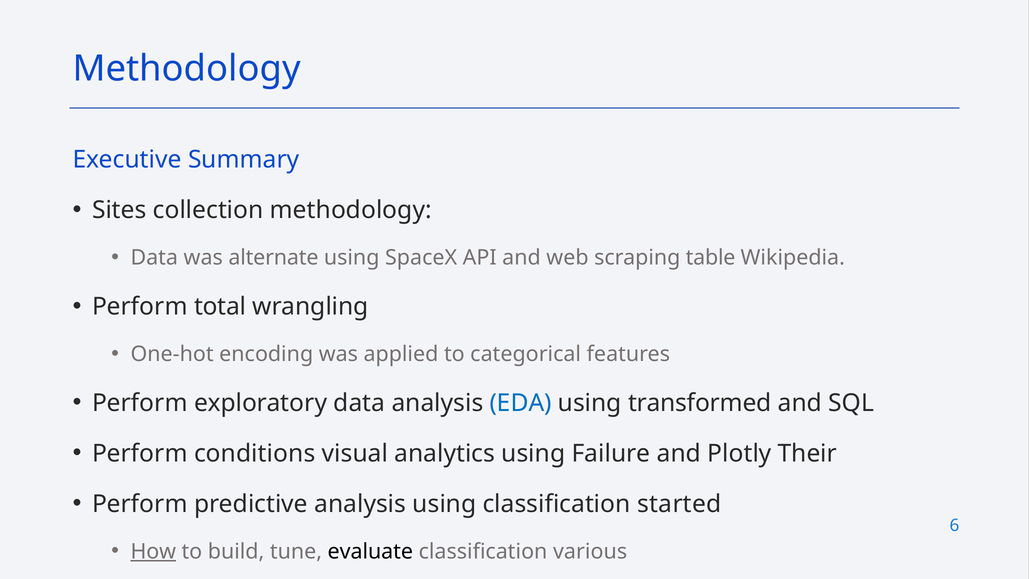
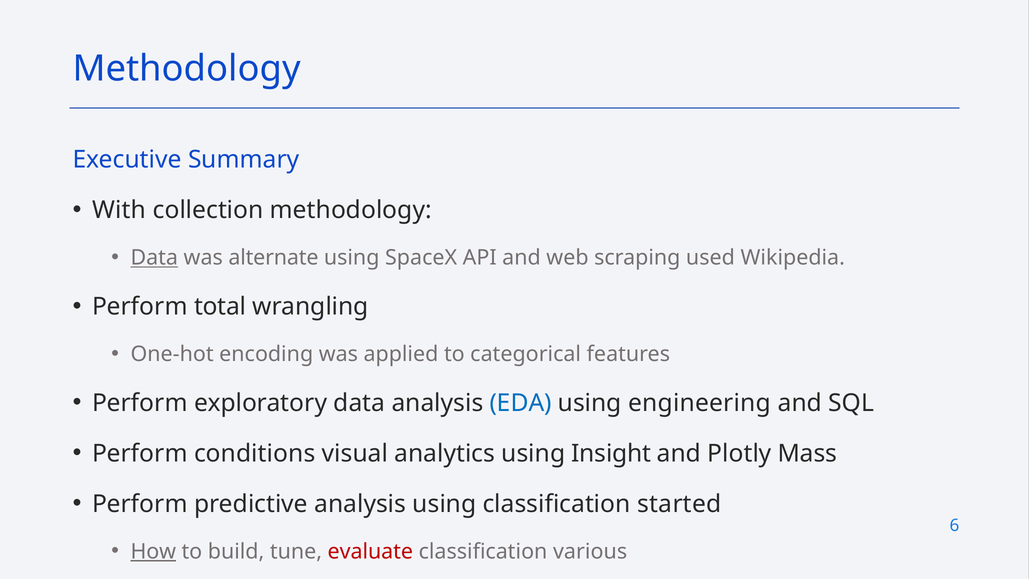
Sites: Sites -> With
Data at (154, 258) underline: none -> present
table: table -> used
transformed: transformed -> engineering
Failure: Failure -> Insight
Their: Their -> Mass
evaluate colour: black -> red
